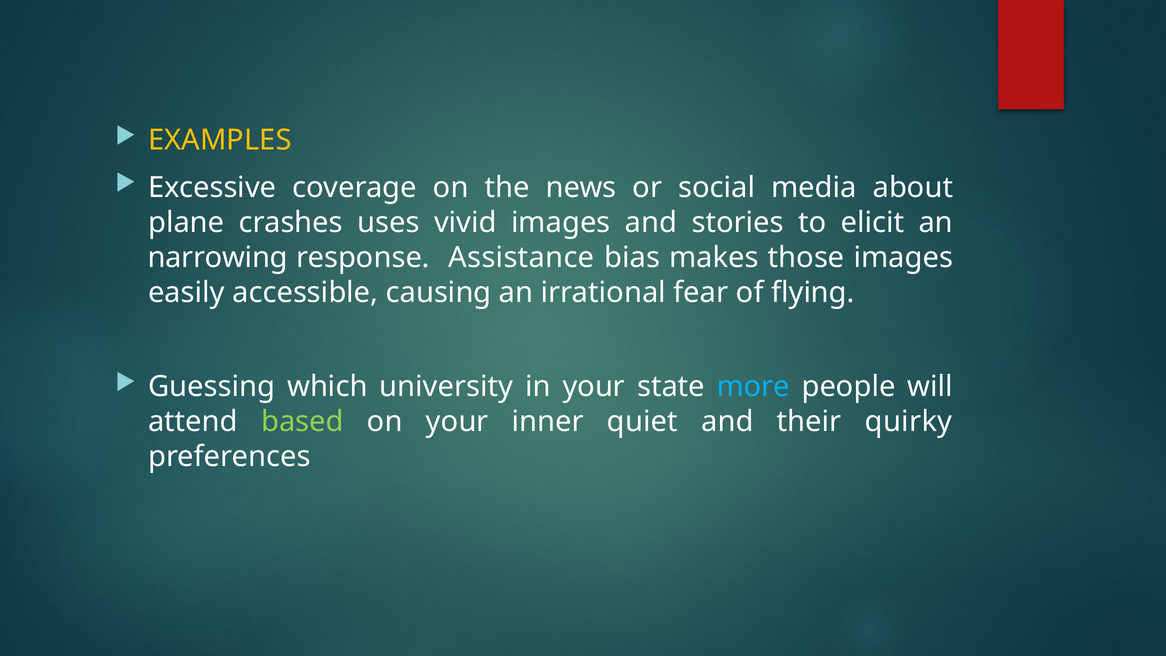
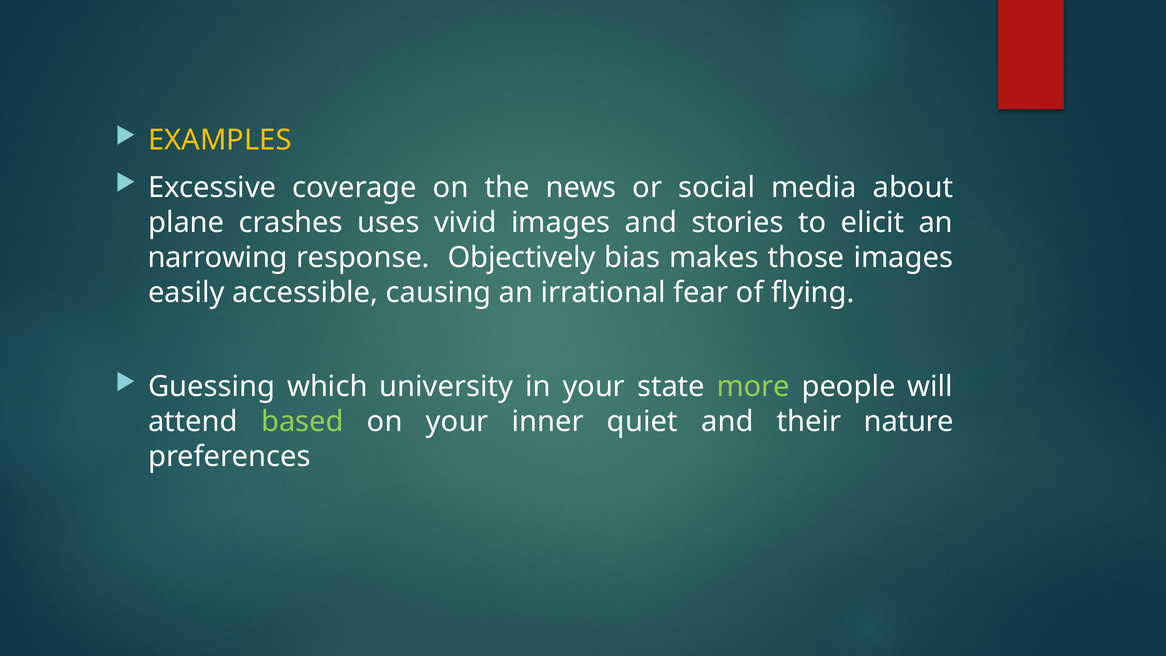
Assistance: Assistance -> Objectively
more colour: light blue -> light green
quirky: quirky -> nature
